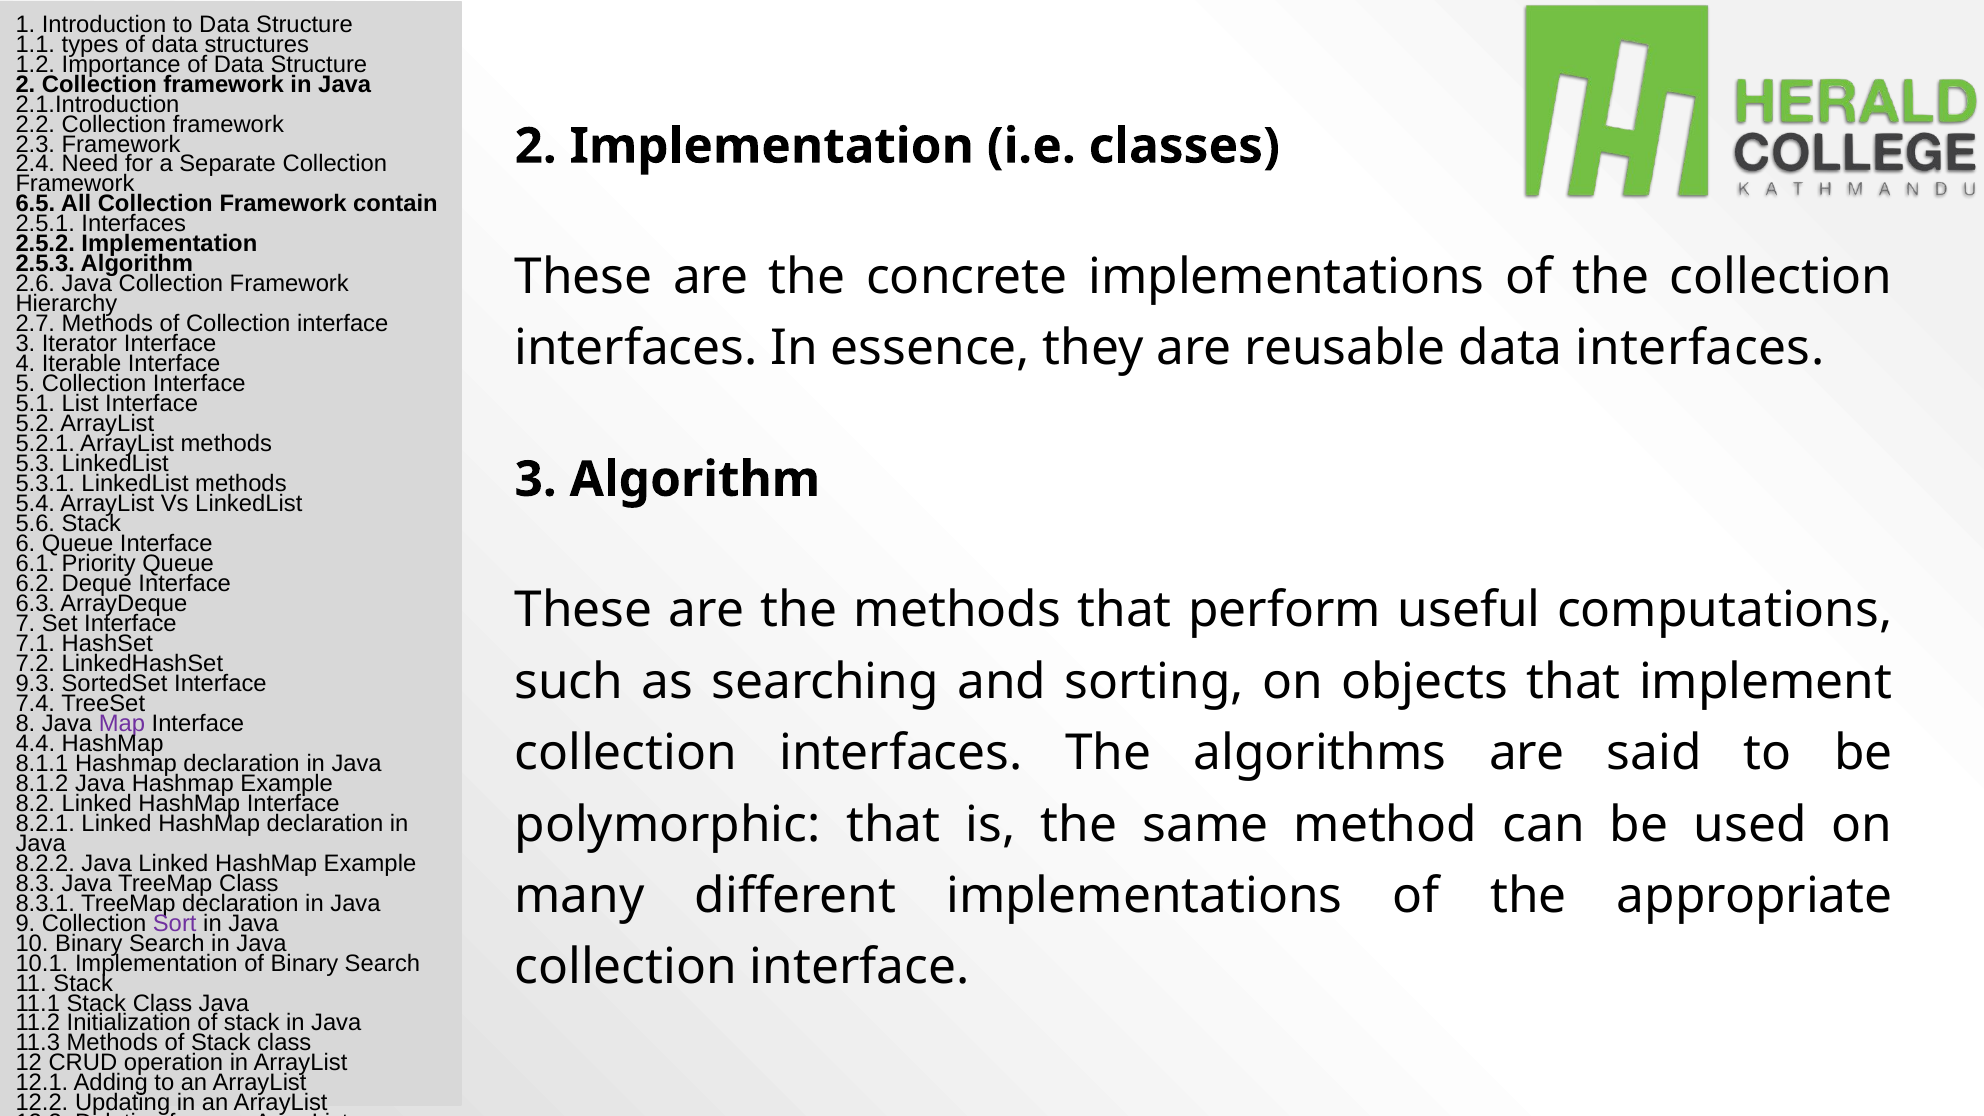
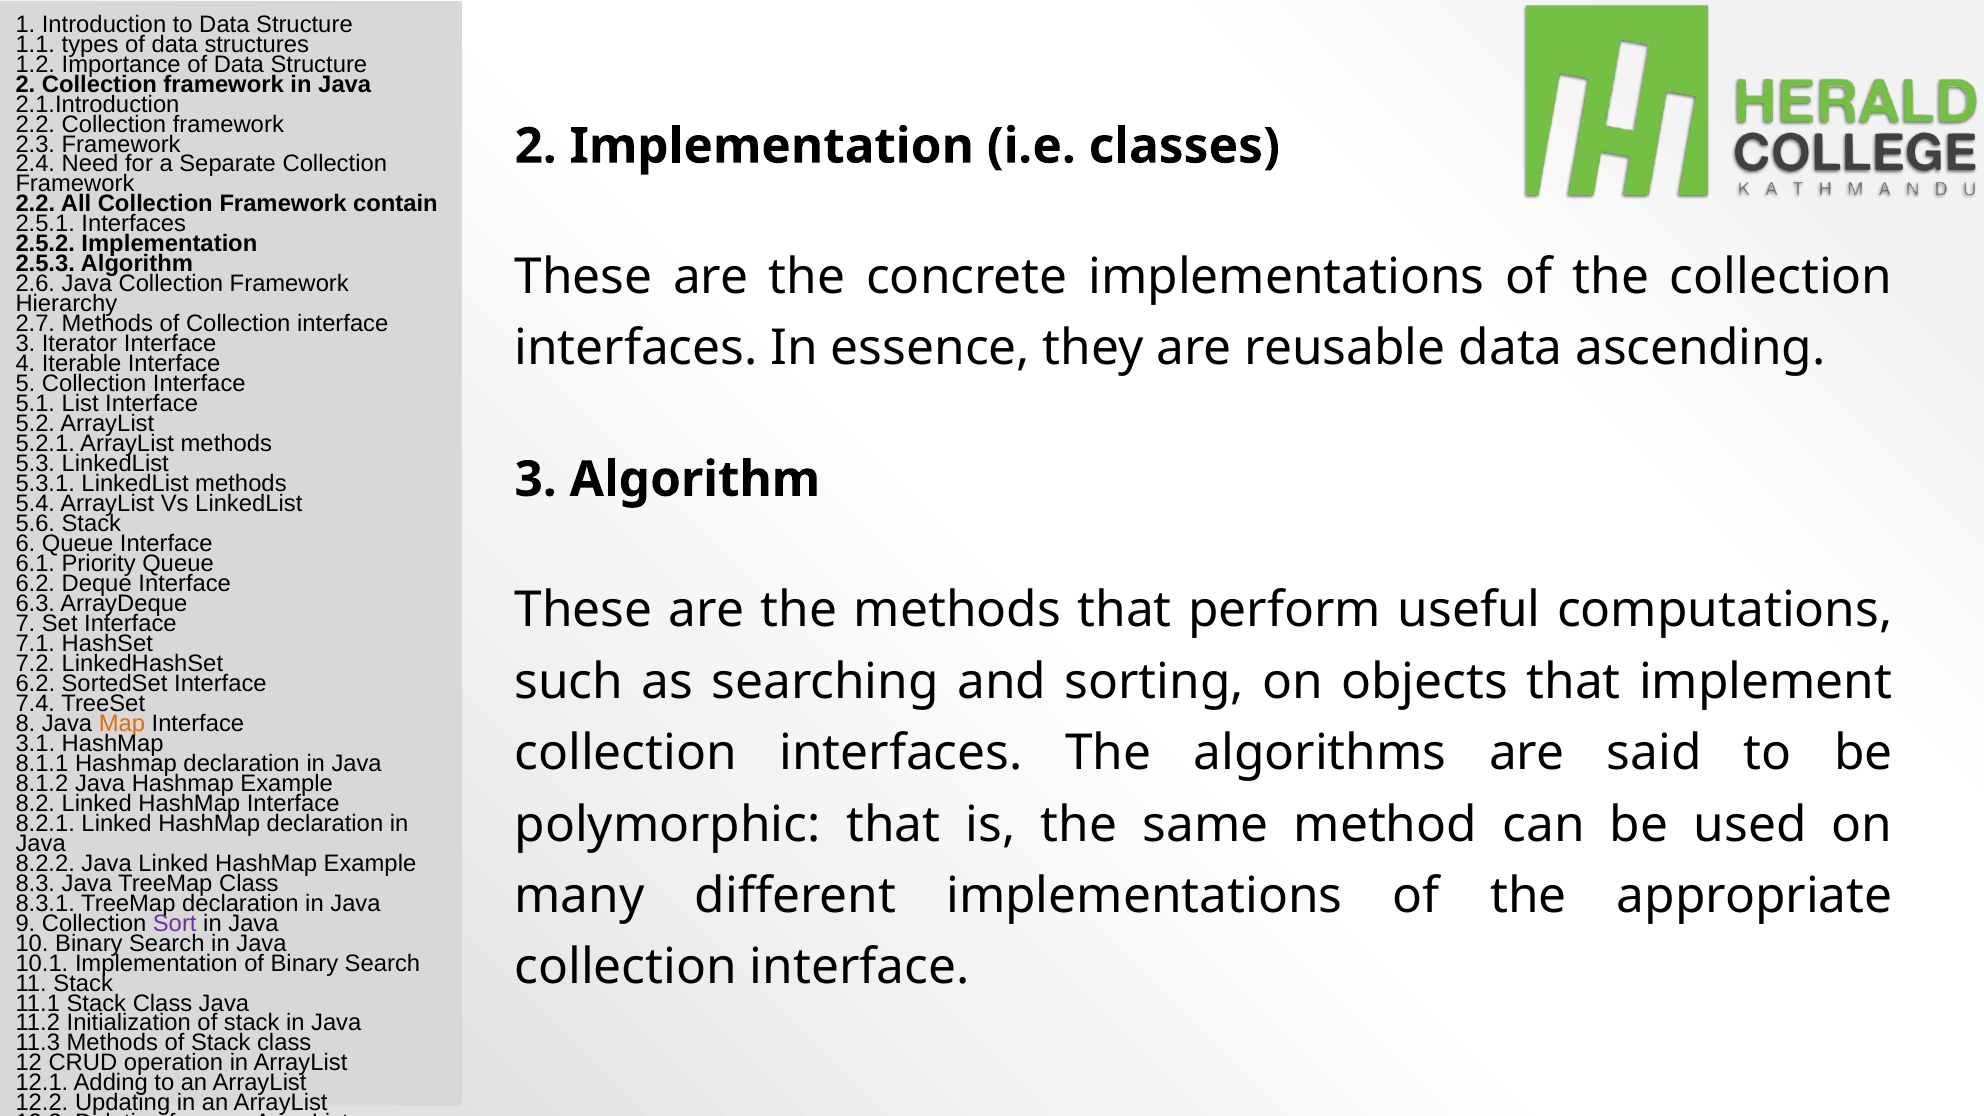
6.5 at (35, 204): 6.5 -> 2.2
data interfaces: interfaces -> ascending
9.3 at (35, 684): 9.3 -> 6.2
Map colour: purple -> orange
4.4: 4.4 -> 3.1
